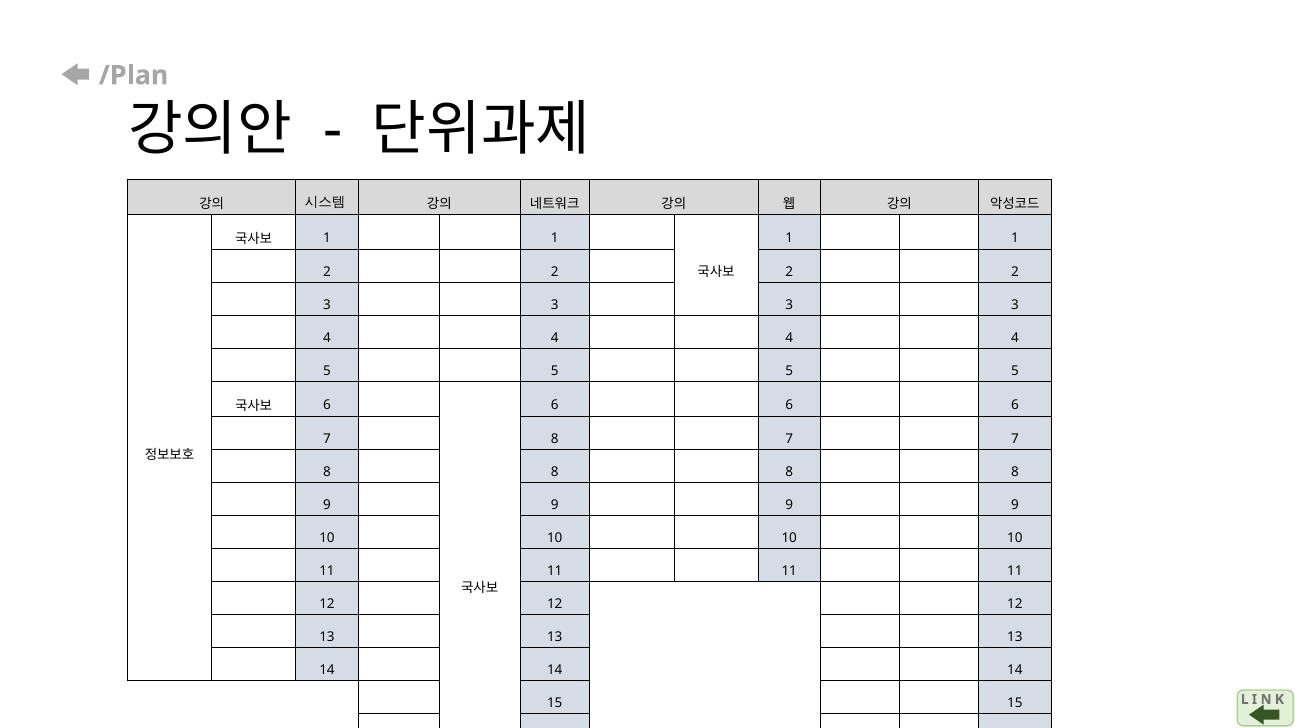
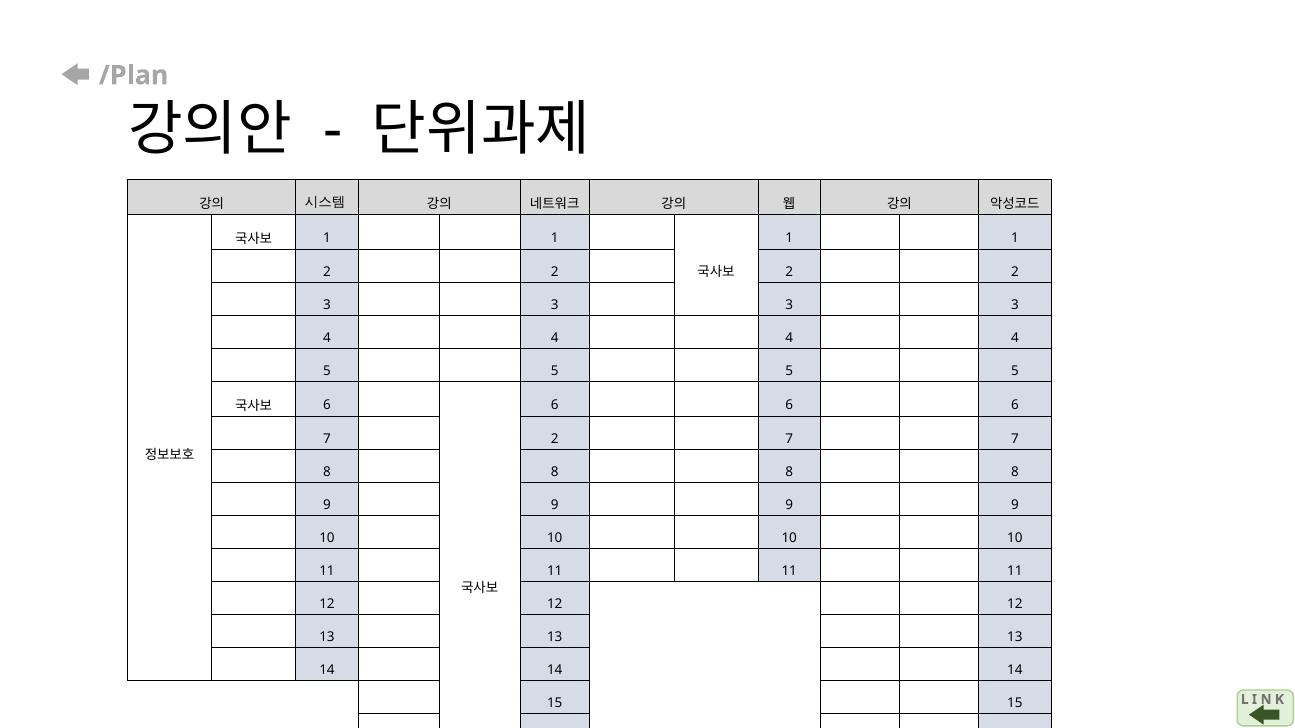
8 at (555, 439): 8 -> 2
